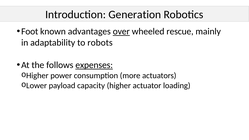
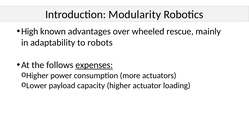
Generation: Generation -> Modularity
Foot: Foot -> High
over underline: present -> none
